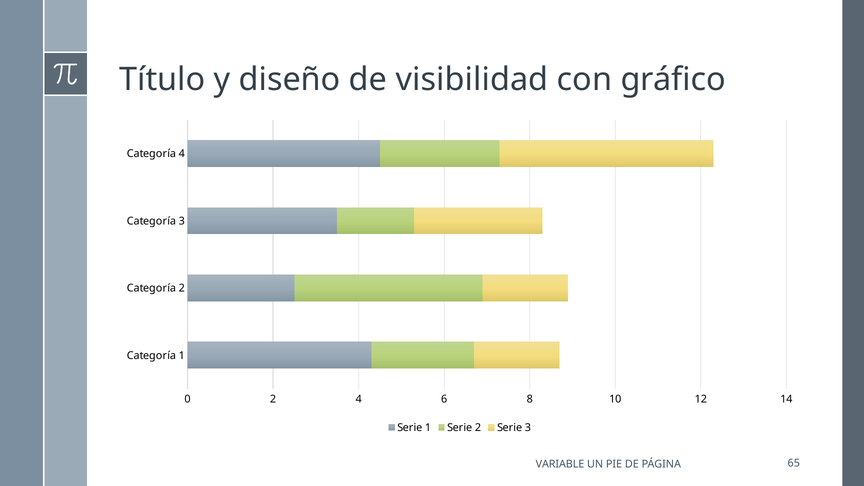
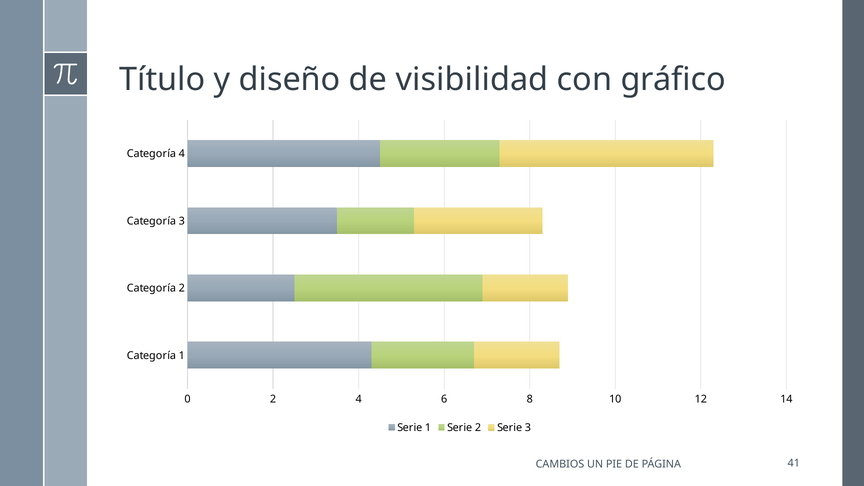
VARIABLE: VARIABLE -> CAMBIOS
65: 65 -> 41
